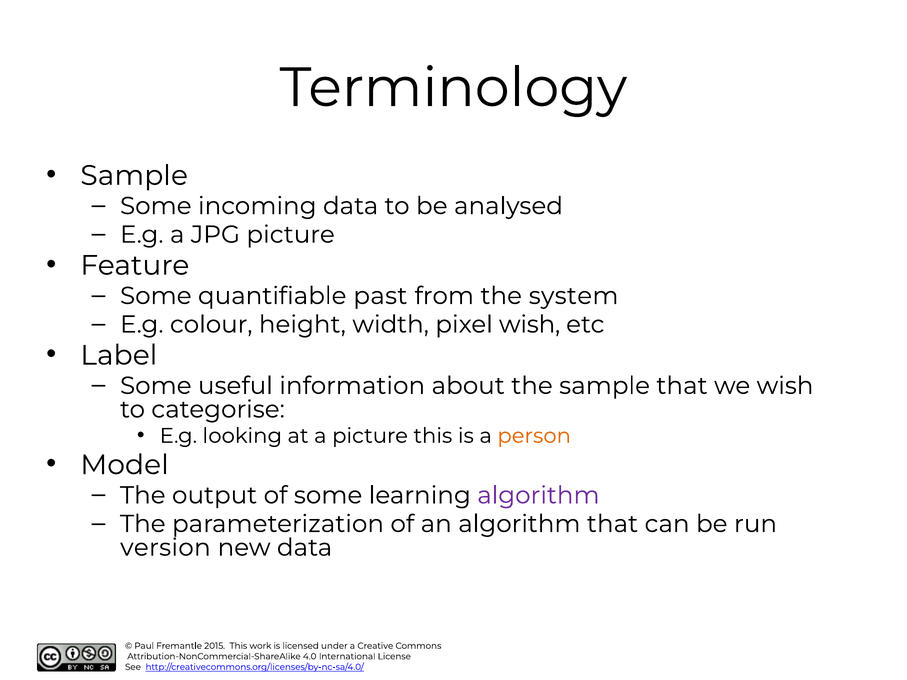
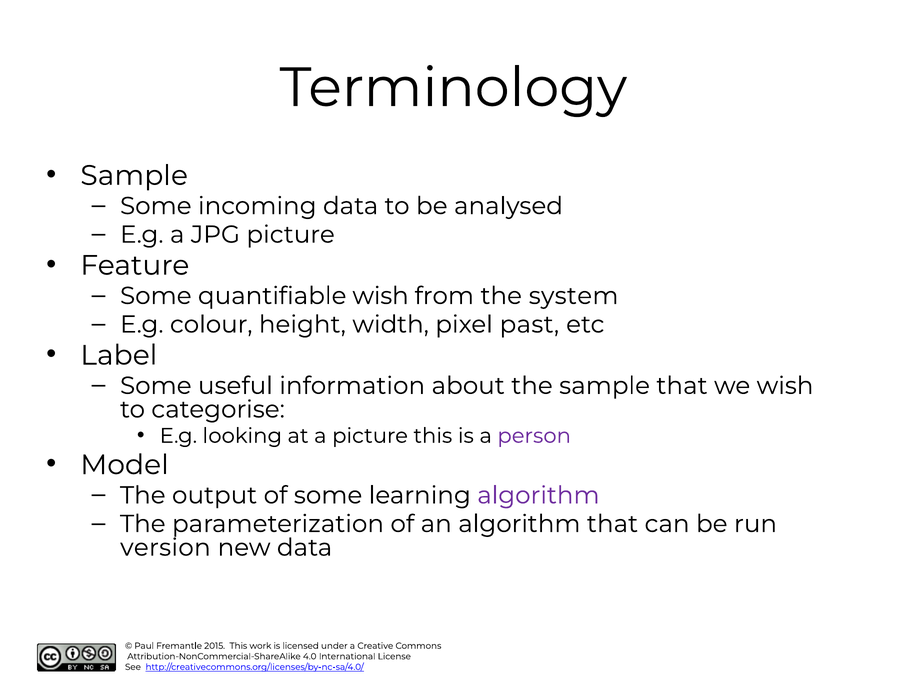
quantifiable past: past -> wish
pixel wish: wish -> past
person colour: orange -> purple
